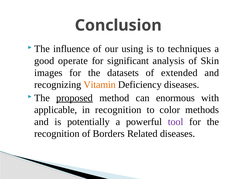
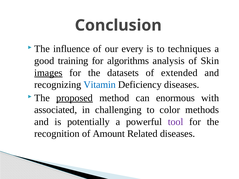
using: using -> every
operate: operate -> training
significant: significant -> algorithms
images underline: none -> present
Vitamin colour: orange -> blue
applicable: applicable -> associated
in recognition: recognition -> challenging
Borders: Borders -> Amount
